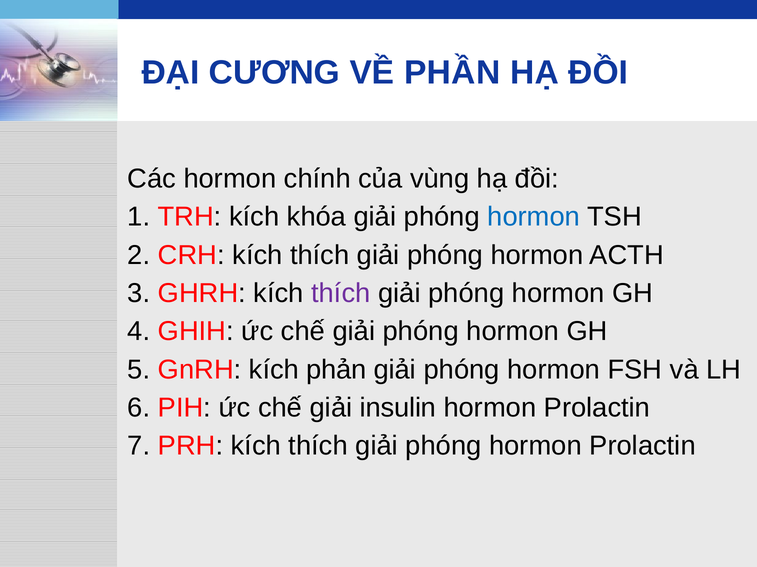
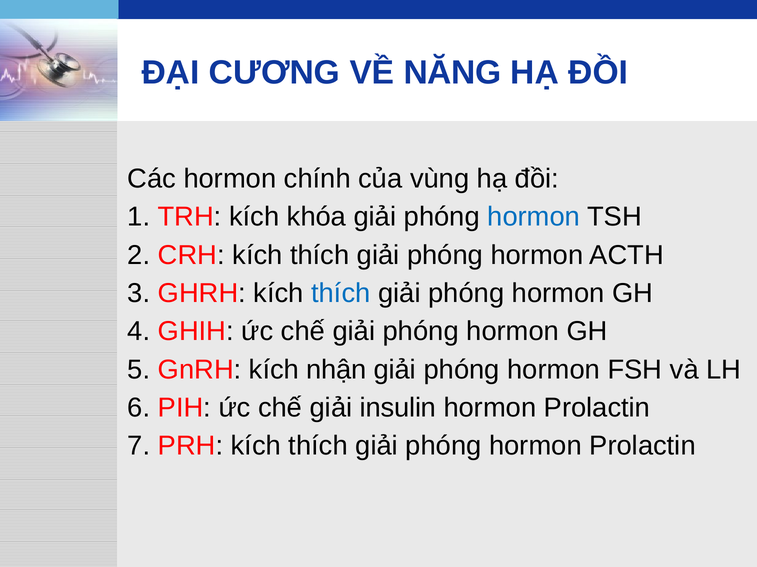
PHẦN: PHẦN -> NĂNG
thích at (341, 294) colour: purple -> blue
phản: phản -> nhận
